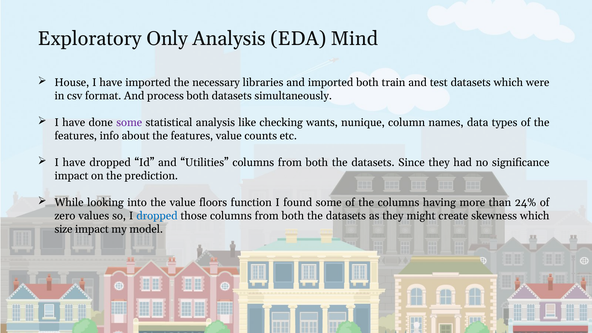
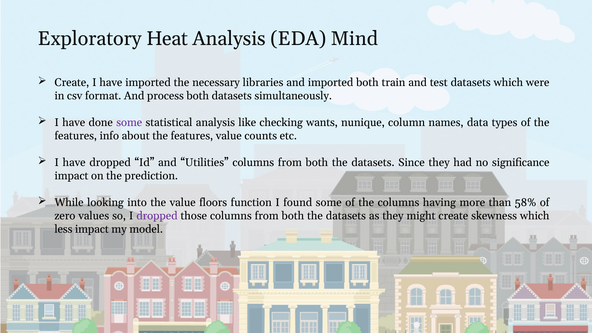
Only: Only -> Heat
House at (72, 83): House -> Create
24%: 24% -> 58%
dropped at (157, 216) colour: blue -> purple
size: size -> less
